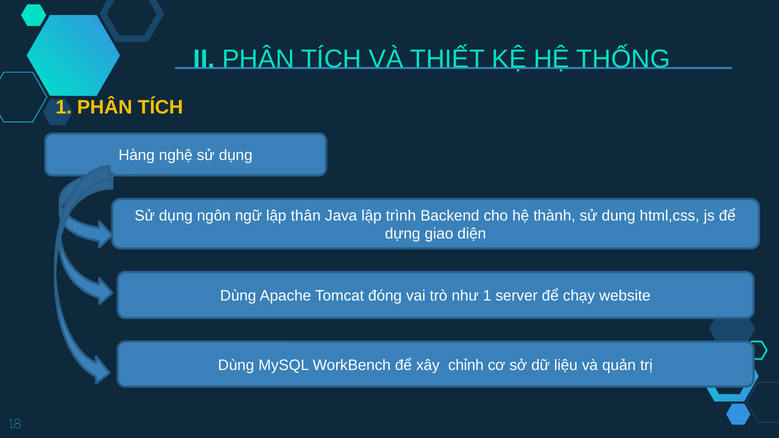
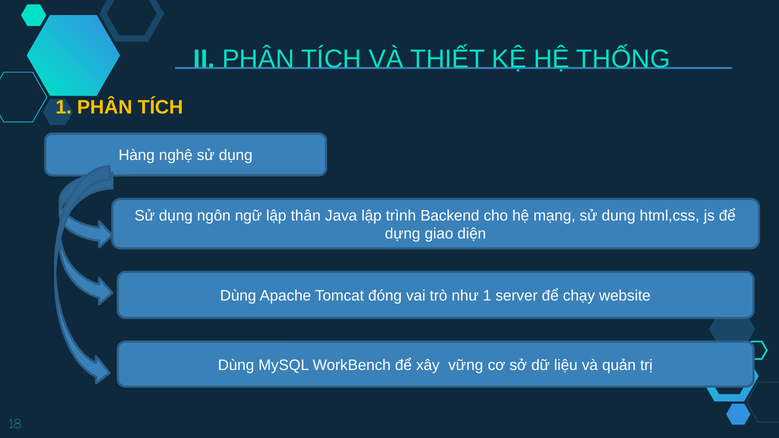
thành: thành -> mạng
chỉnh: chỉnh -> vững
